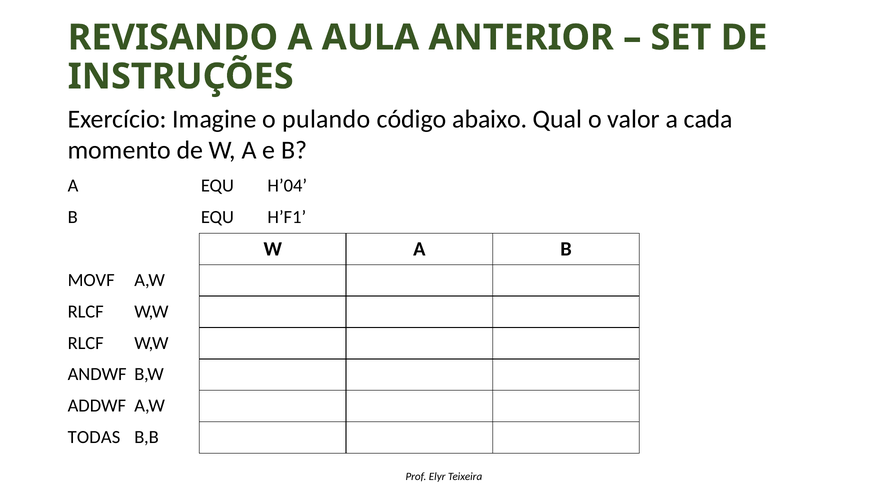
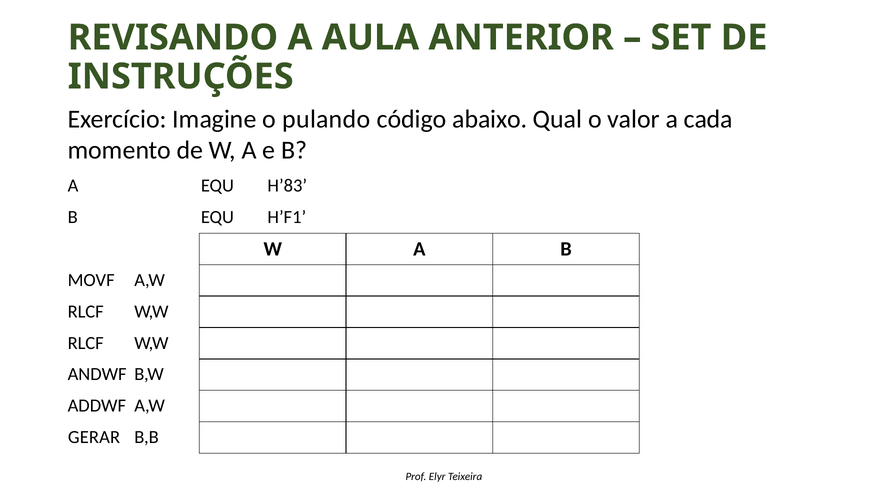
H’04: H’04 -> H’83
TODAS: TODAS -> GERAR
